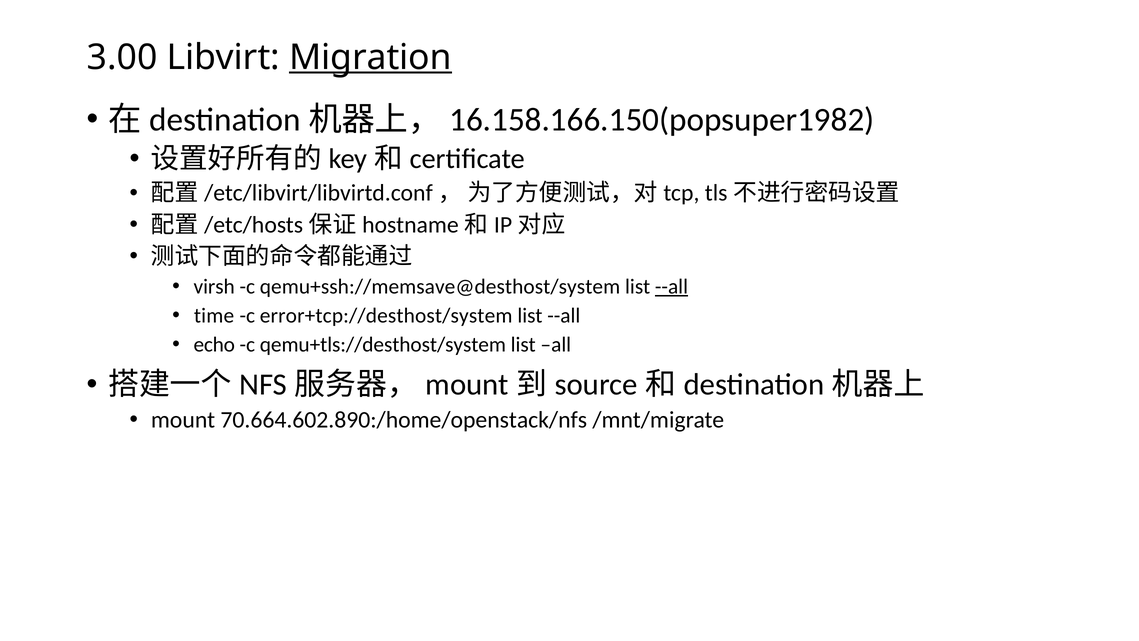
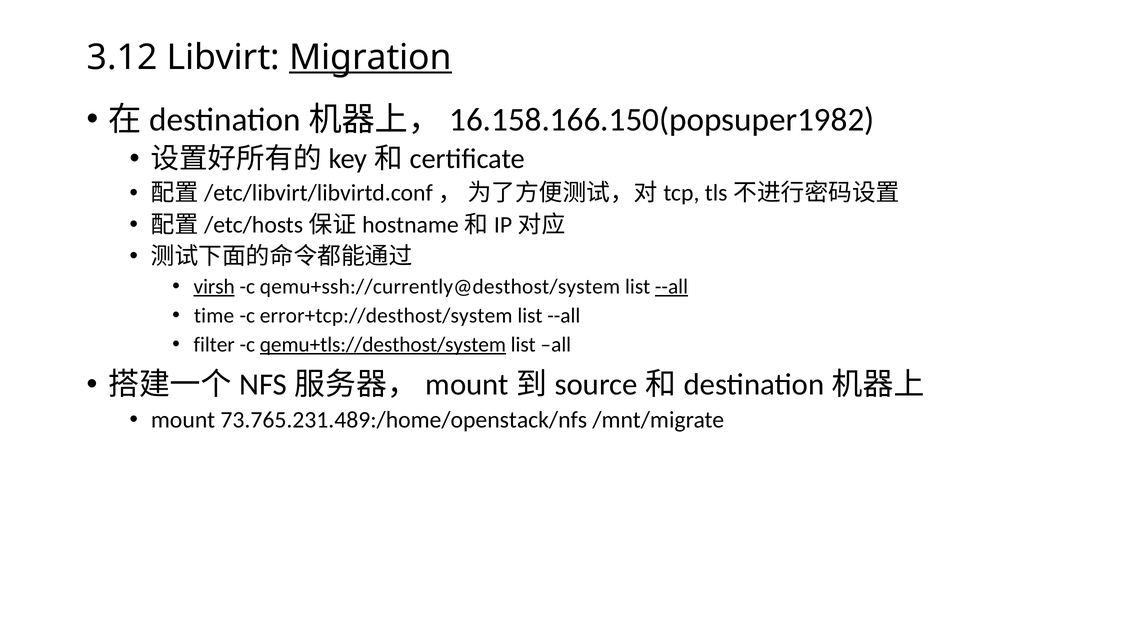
3.00: 3.00 -> 3.12
virsh underline: none -> present
qemu+ssh://memsave@desthost/system: qemu+ssh://memsave@desthost/system -> qemu+ssh://currently@desthost/system
echo: echo -> filter
qemu+tls://desthost/system underline: none -> present
70.664.602.890:/home/openstack/nfs: 70.664.602.890:/home/openstack/nfs -> 73.765.231.489:/home/openstack/nfs
